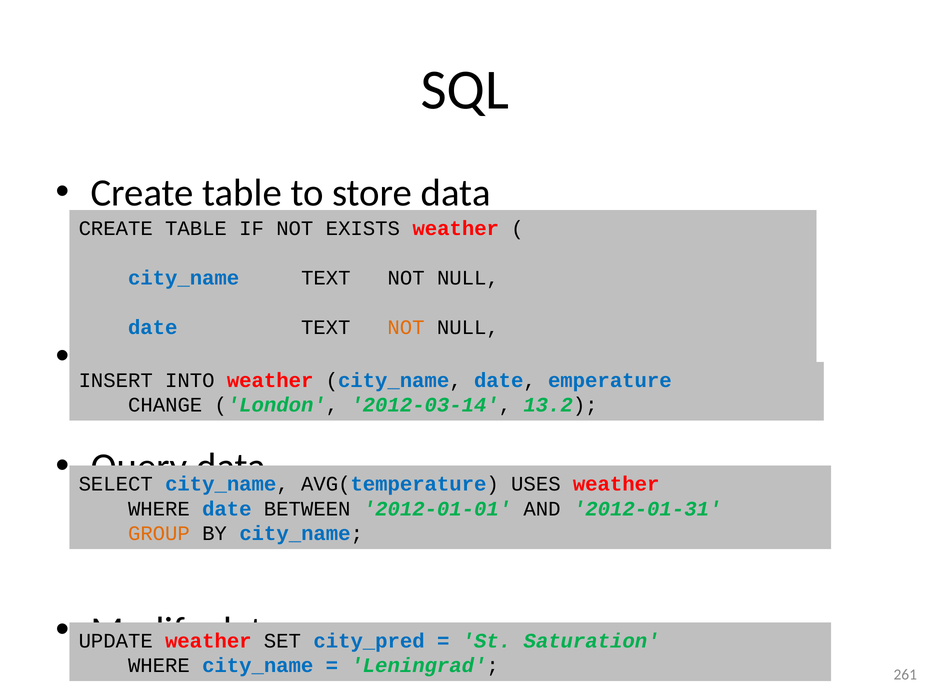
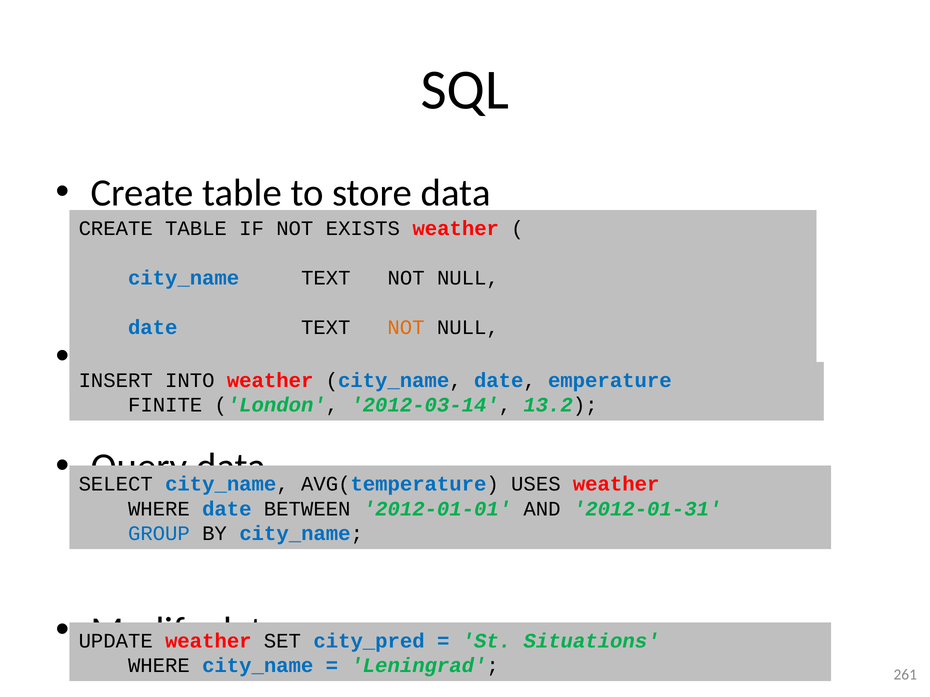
CHANGE: CHANGE -> FINITE
GROUP colour: orange -> blue
Saturation: Saturation -> Situations
